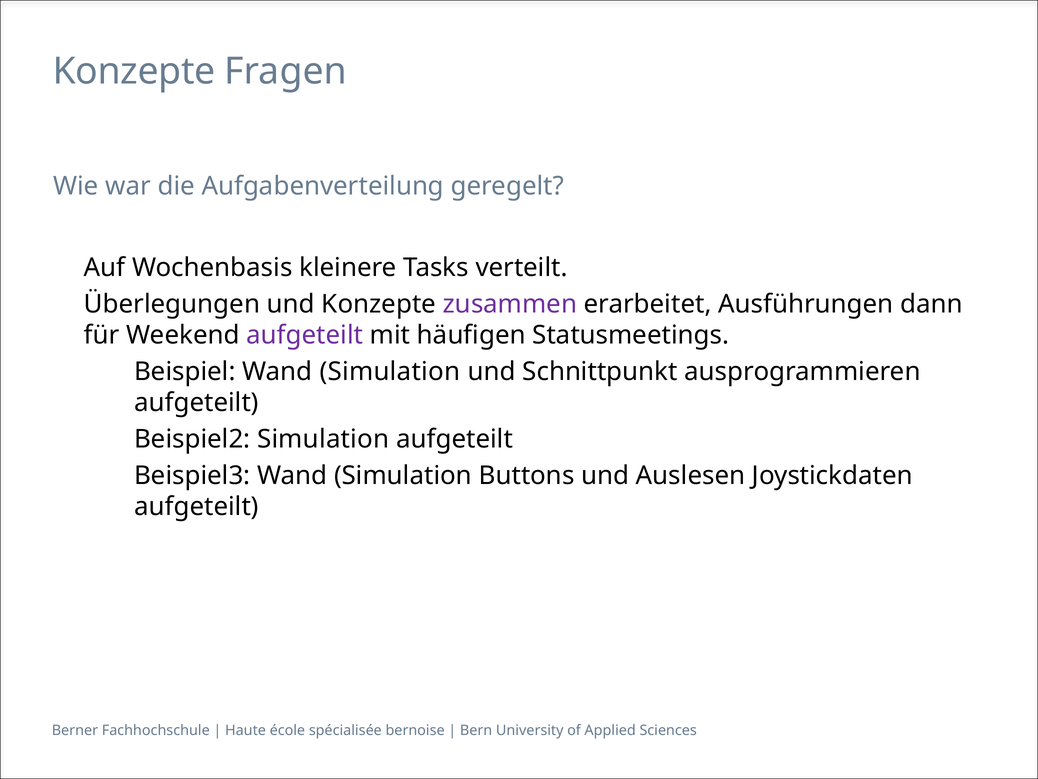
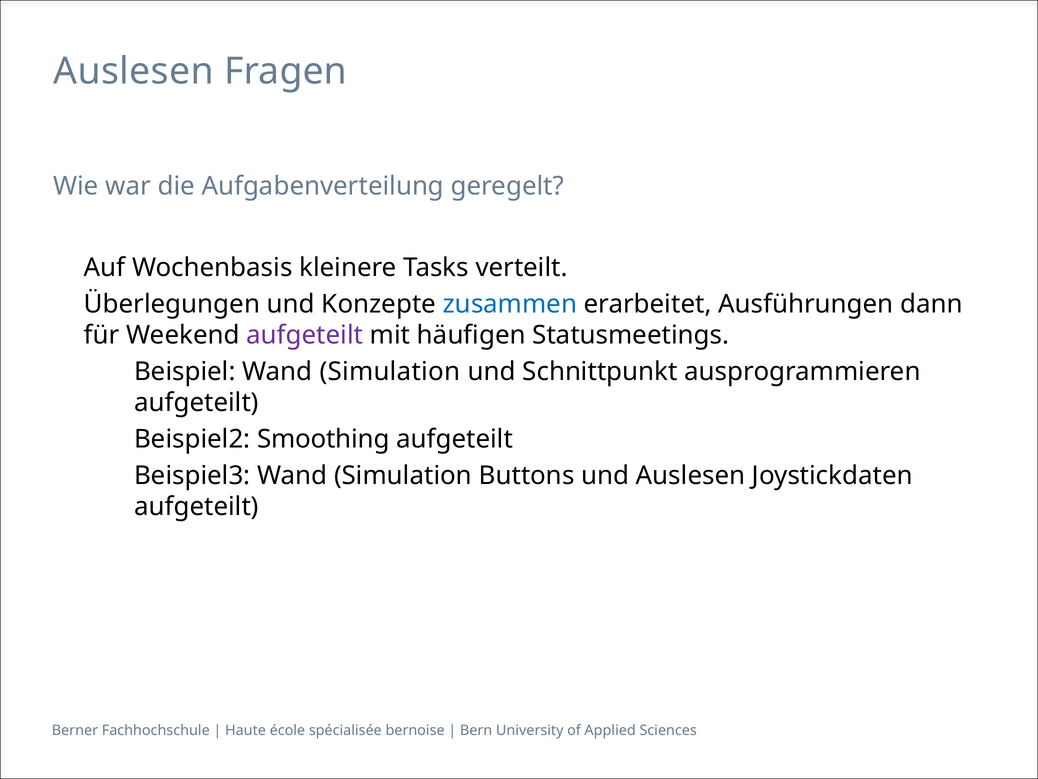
Konzepte at (134, 71): Konzepte -> Auslesen
zusammen colour: purple -> blue
Simulation at (323, 439): Simulation -> Smoothing
